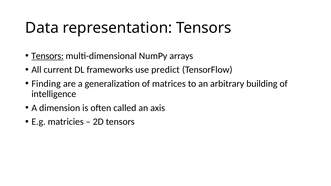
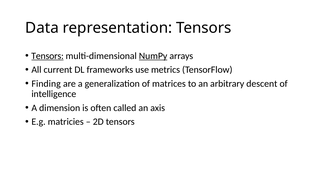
NumPy underline: none -> present
predict: predict -> metrics
building: building -> descent
